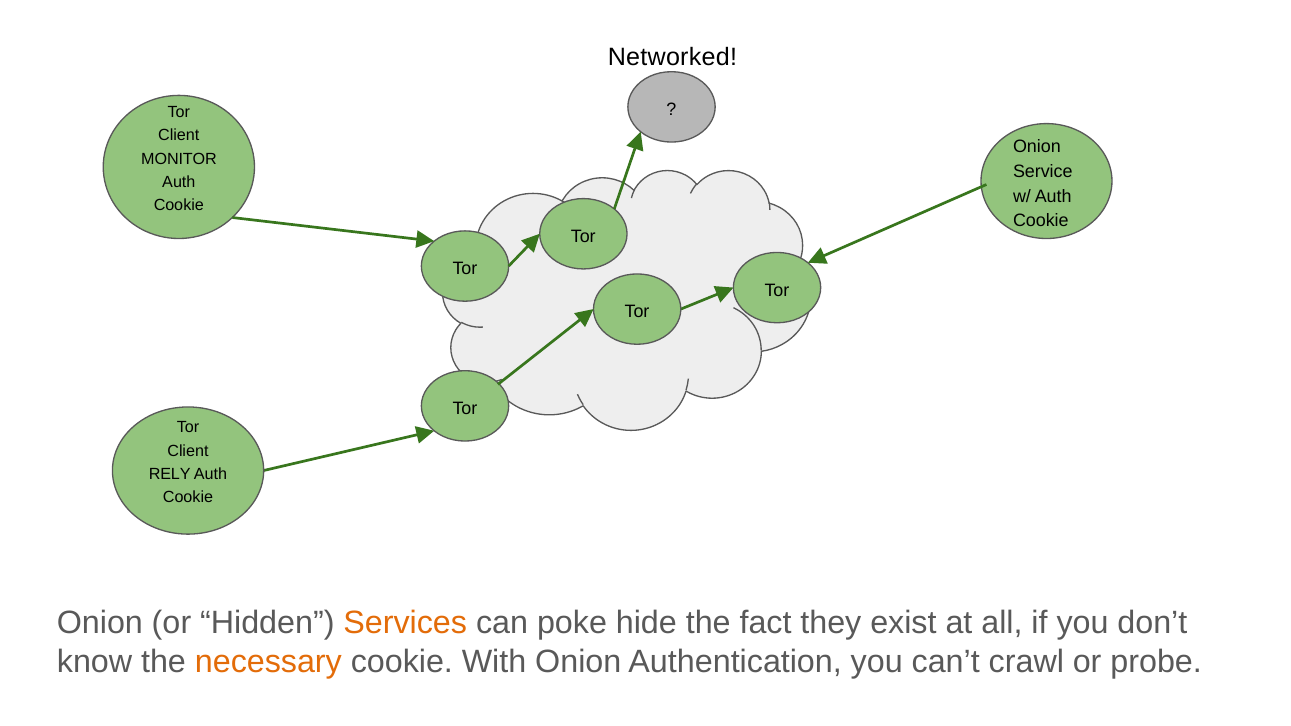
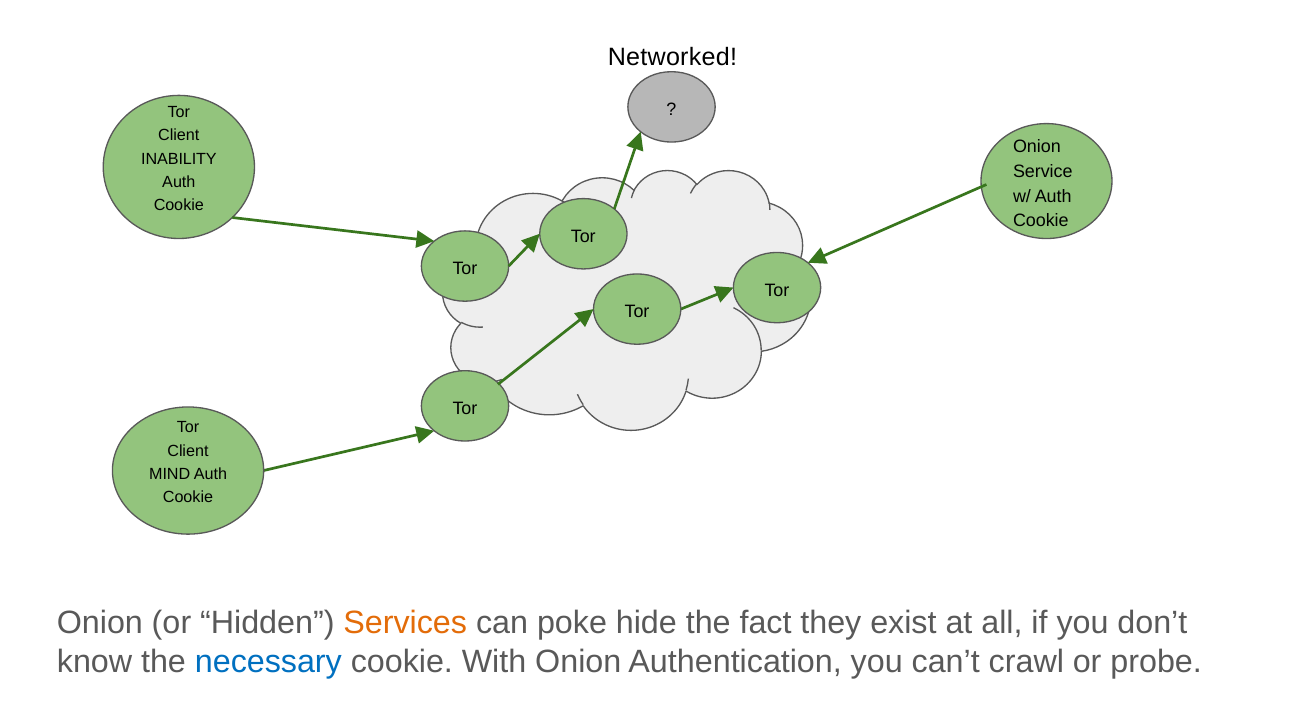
MONITOR: MONITOR -> INABILITY
RELY: RELY -> MIND
necessary colour: orange -> blue
